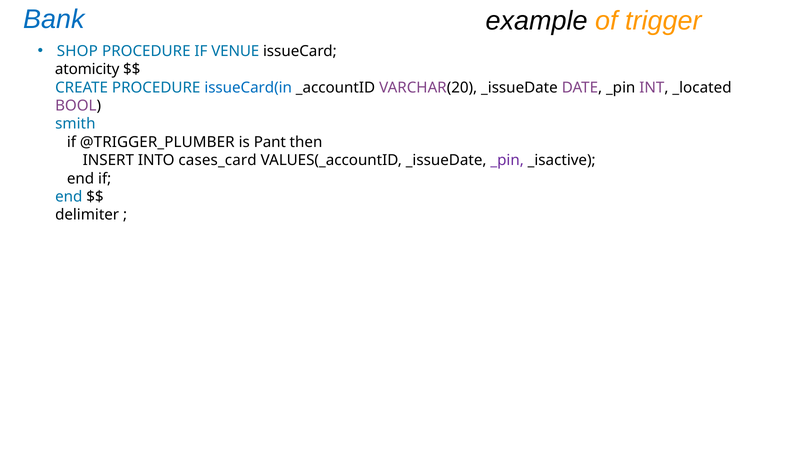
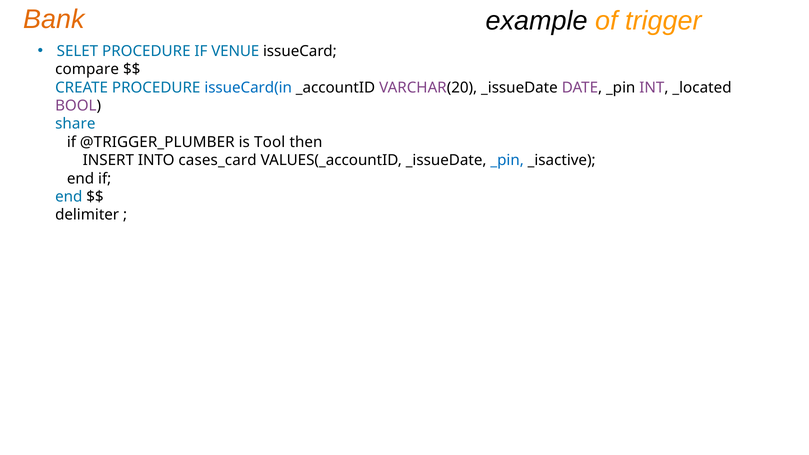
Bank colour: blue -> orange
SHOP: SHOP -> SELET
atomicity: atomicity -> compare
smith: smith -> share
Pant: Pant -> Tool
_pin at (507, 160) colour: purple -> blue
